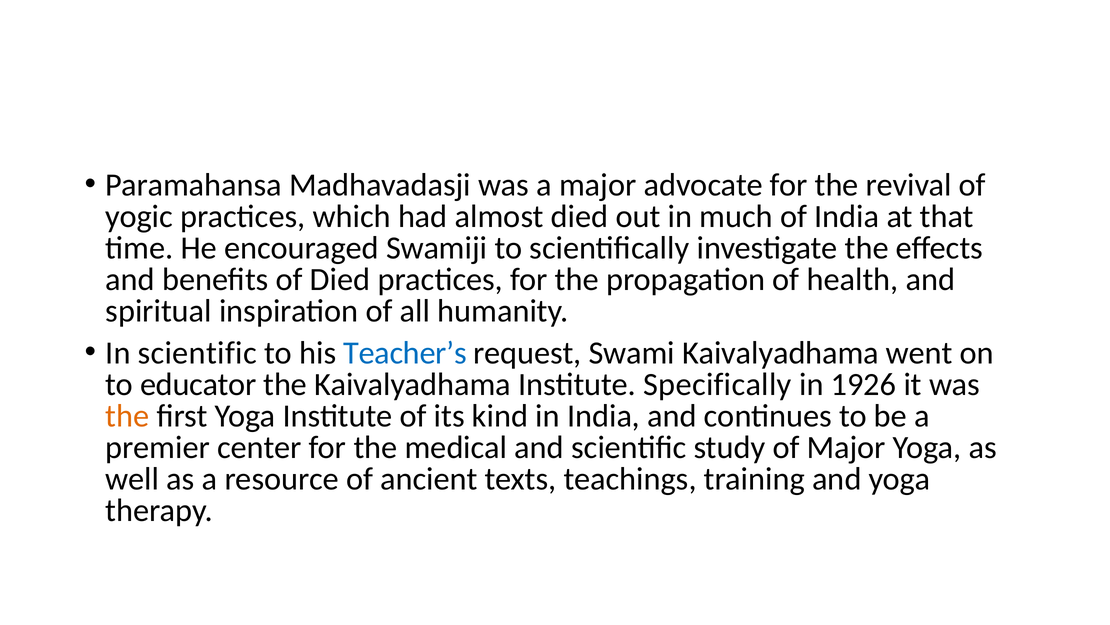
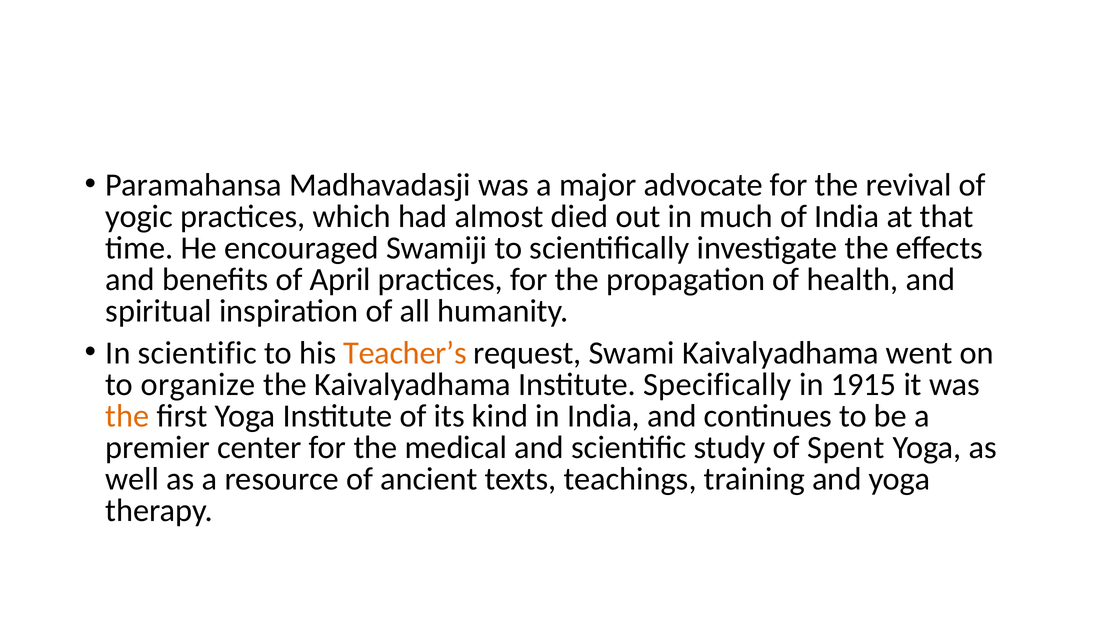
of Died: Died -> April
Teacher’s colour: blue -> orange
educator: educator -> organize
1926: 1926 -> 1915
of Major: Major -> Spent
